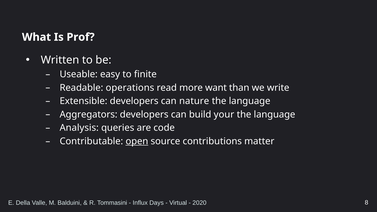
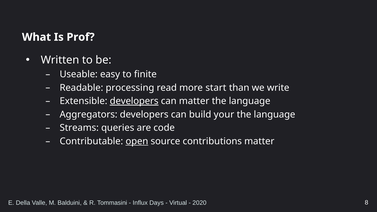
operations: operations -> processing
want: want -> start
developers at (134, 101) underline: none -> present
can nature: nature -> matter
Analysis: Analysis -> Streams
